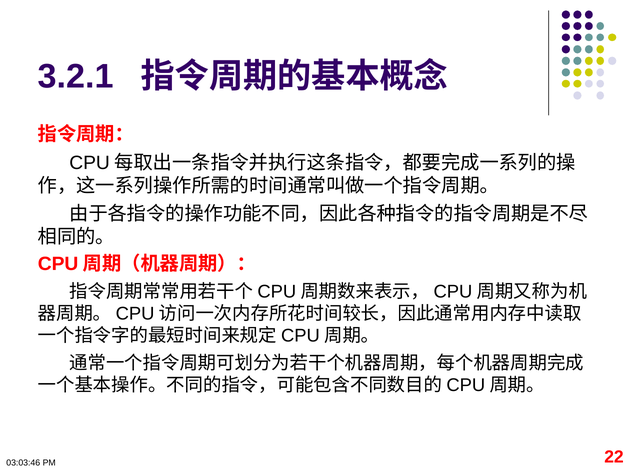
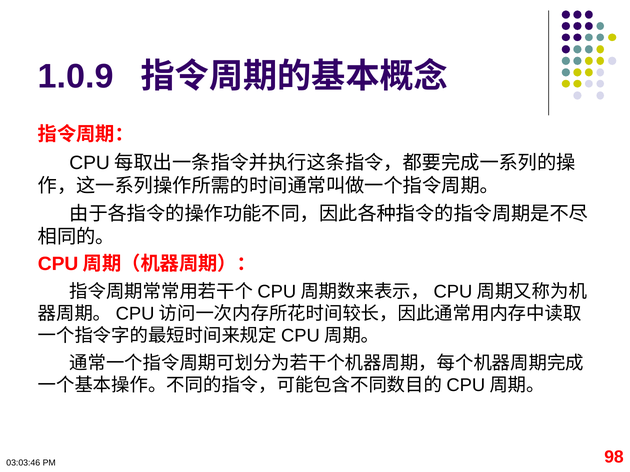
3.2.1: 3.2.1 -> 1.0.9
22: 22 -> 98
